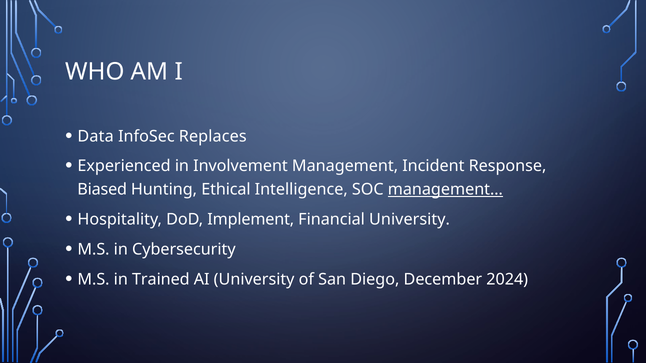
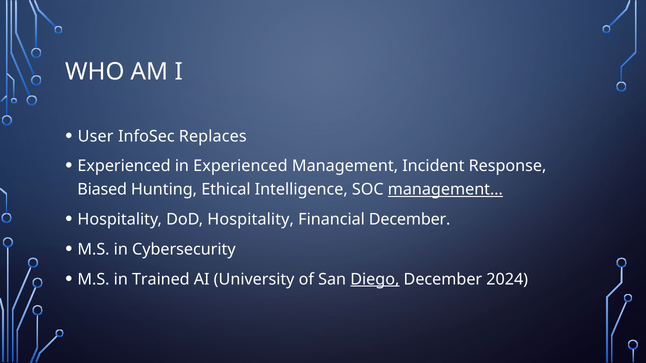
Data: Data -> User
in Involvement: Involvement -> Experienced
DoD Implement: Implement -> Hospitality
Financial University: University -> December
Diego underline: none -> present
